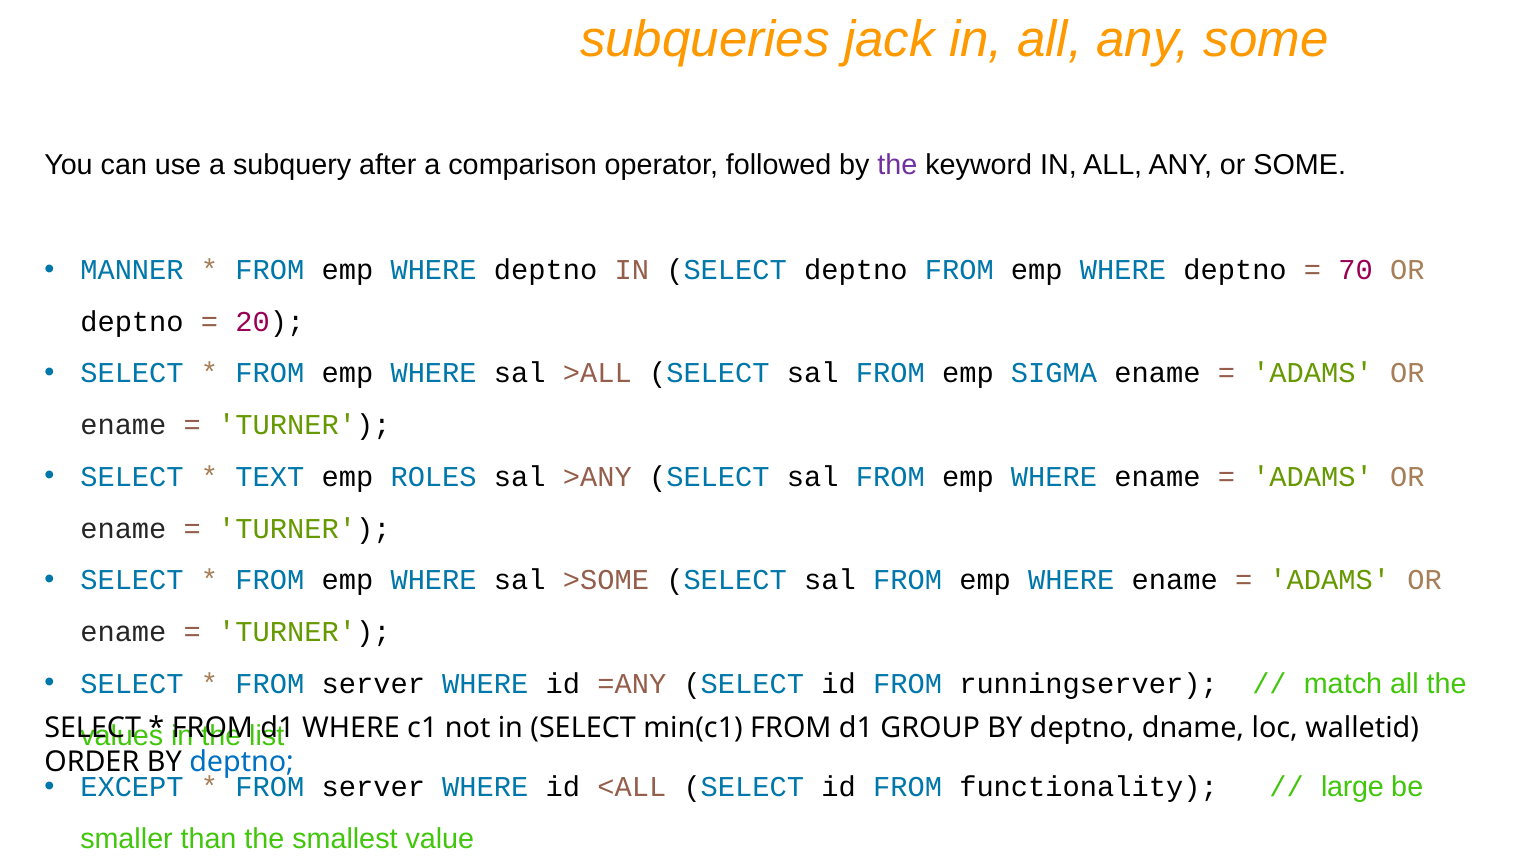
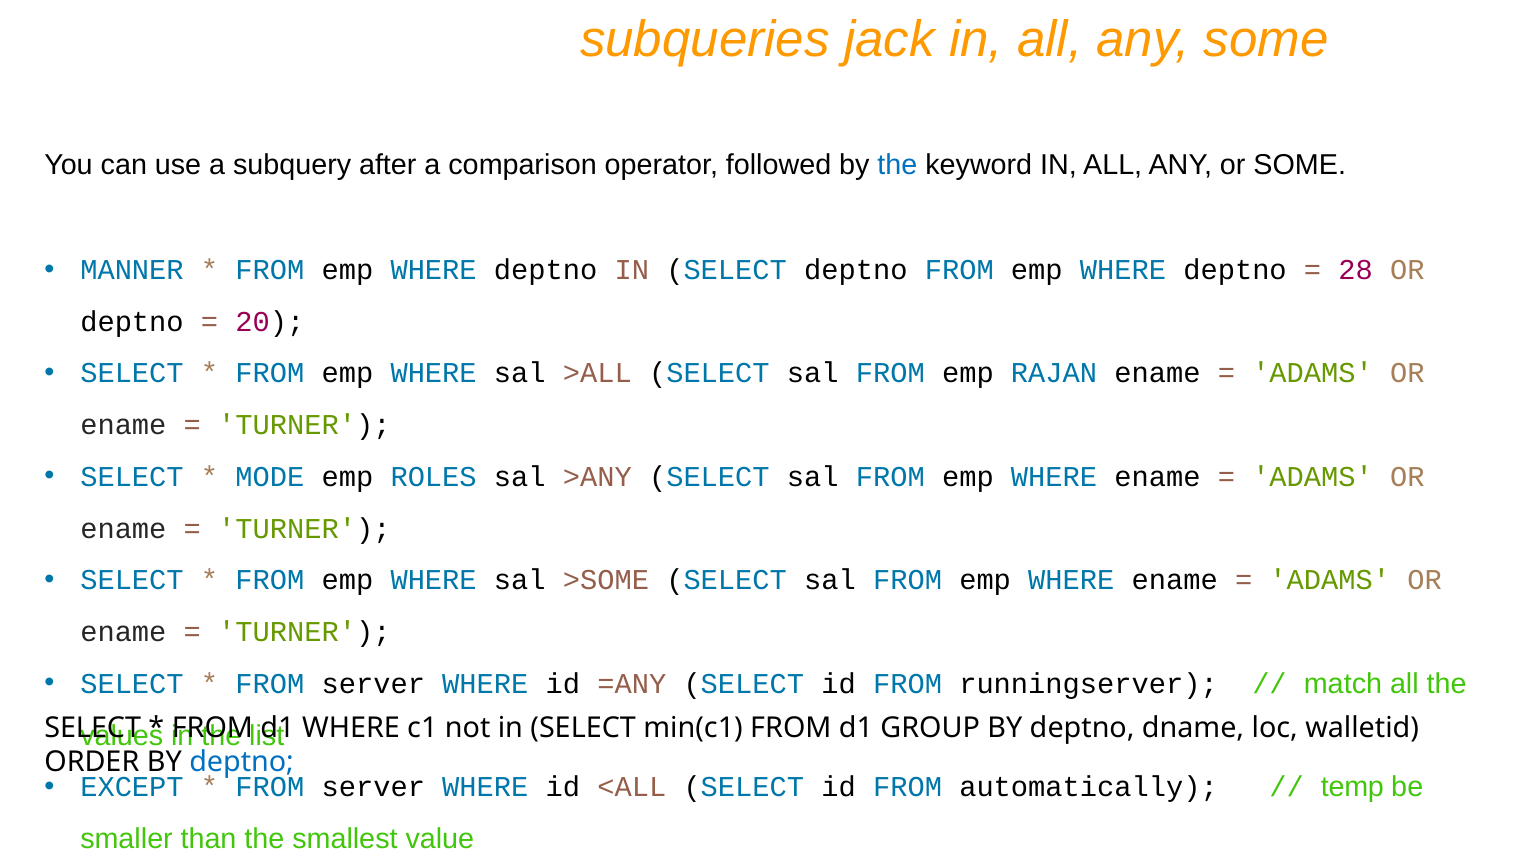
the at (897, 165) colour: purple -> blue
70: 70 -> 28
SIGMA: SIGMA -> RAJAN
TEXT: TEXT -> MODE
functionality: functionality -> automatically
large: large -> temp
